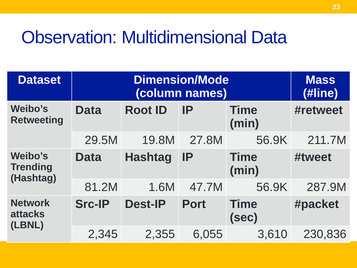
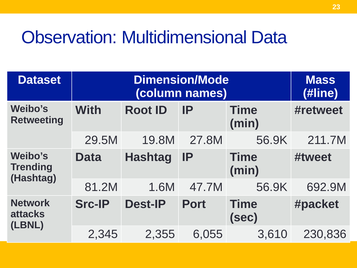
Data at (88, 110): Data -> With
287.9M: 287.9M -> 692.9M
